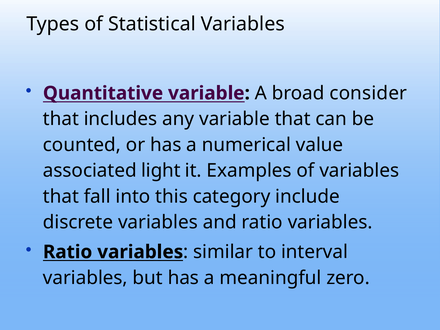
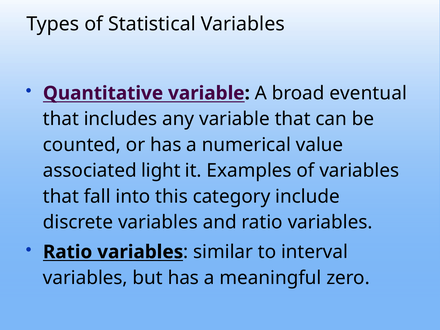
consider: consider -> eventual
